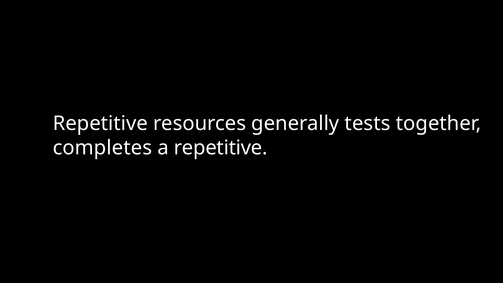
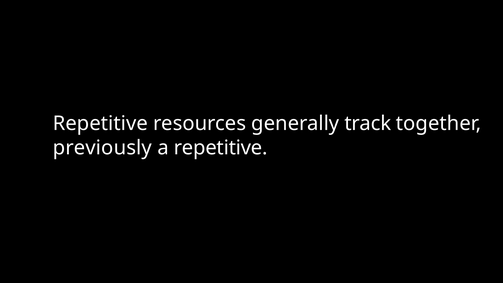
tests: tests -> track
completes: completes -> previously
